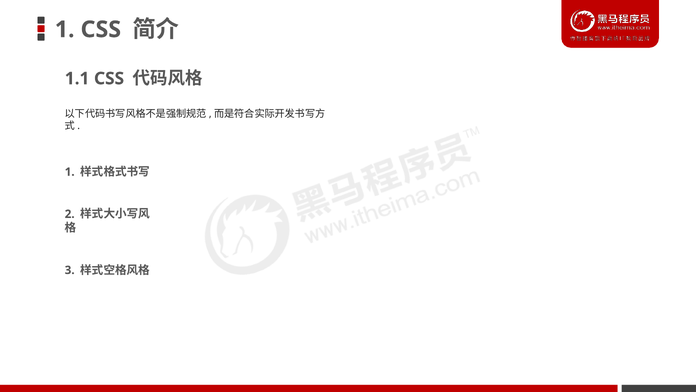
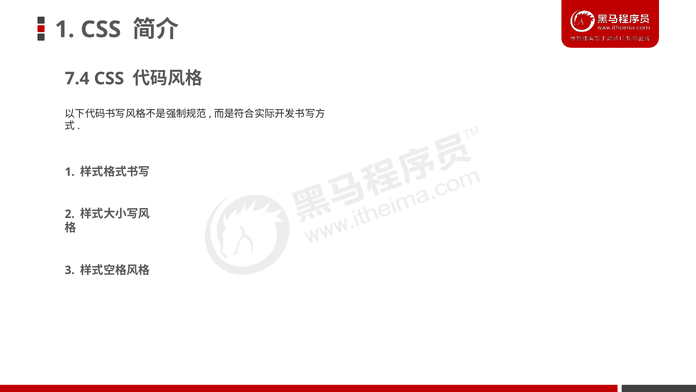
1.1: 1.1 -> 7.4
